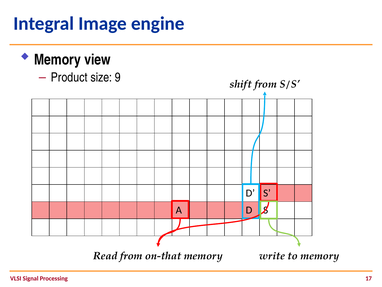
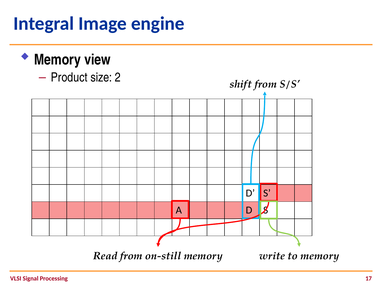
9: 9 -> 2
on-that: on-that -> on-still
